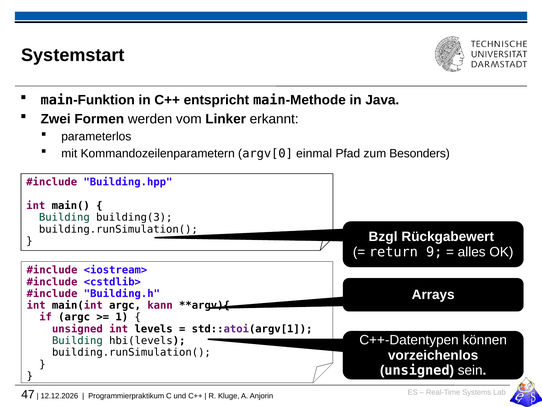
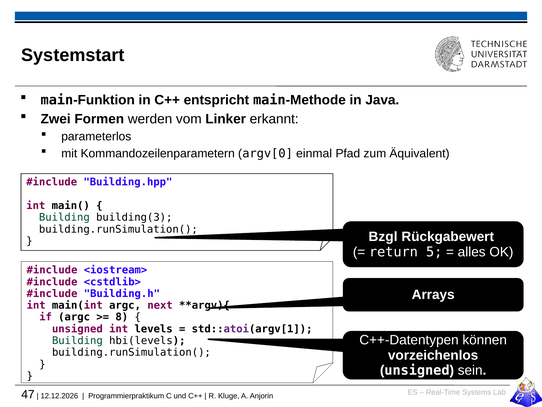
Besonders: Besonders -> Äquivalent
9: 9 -> 5
kann: kann -> next
1: 1 -> 8
